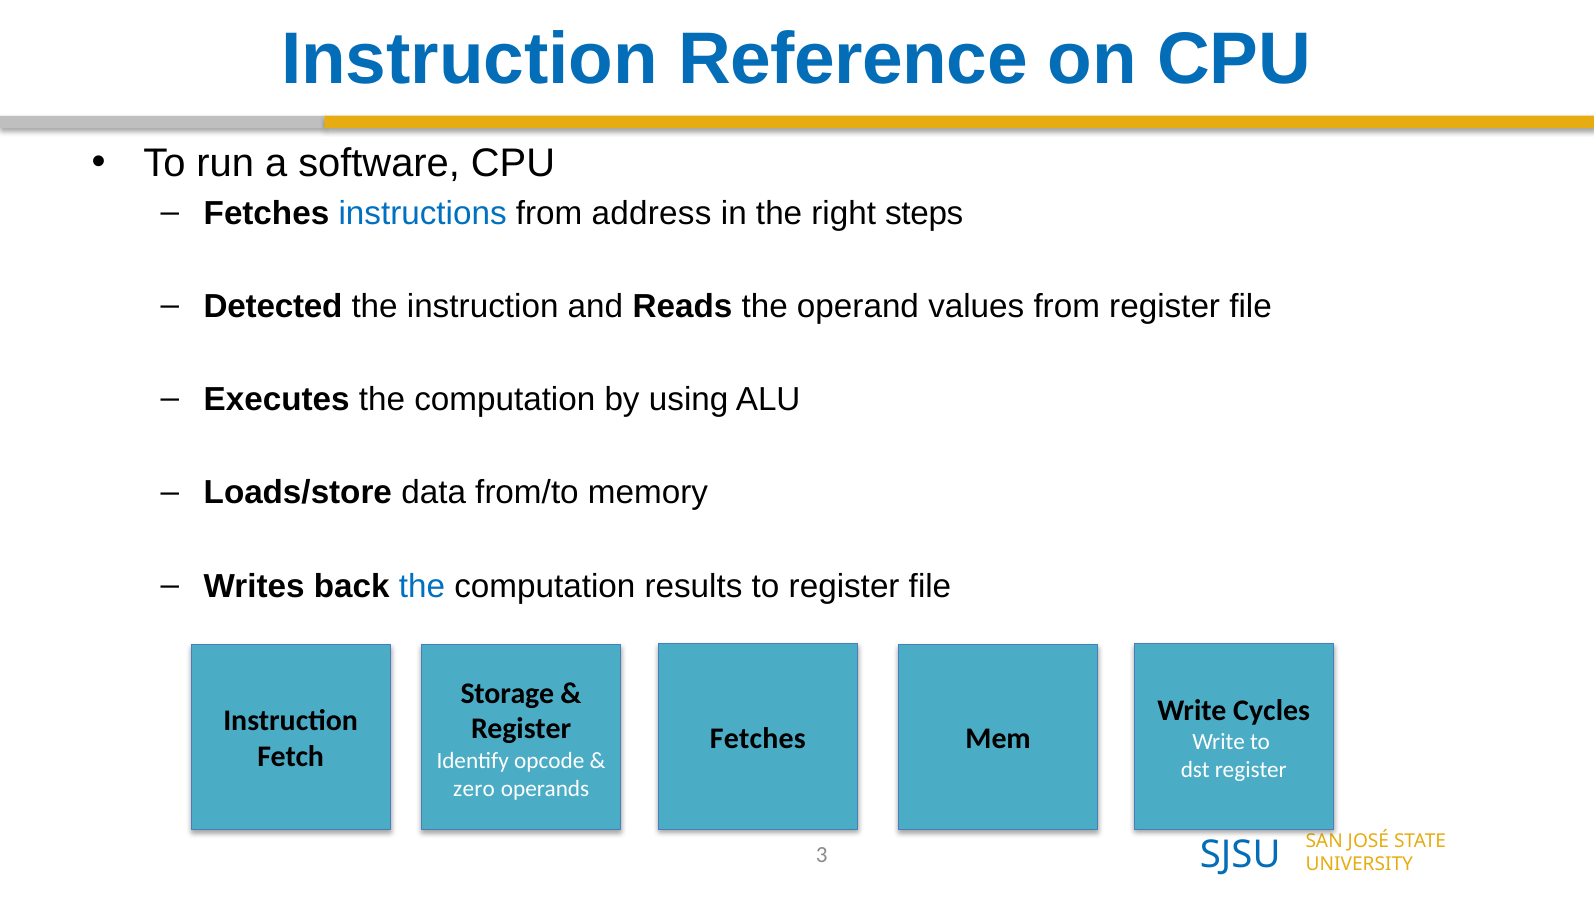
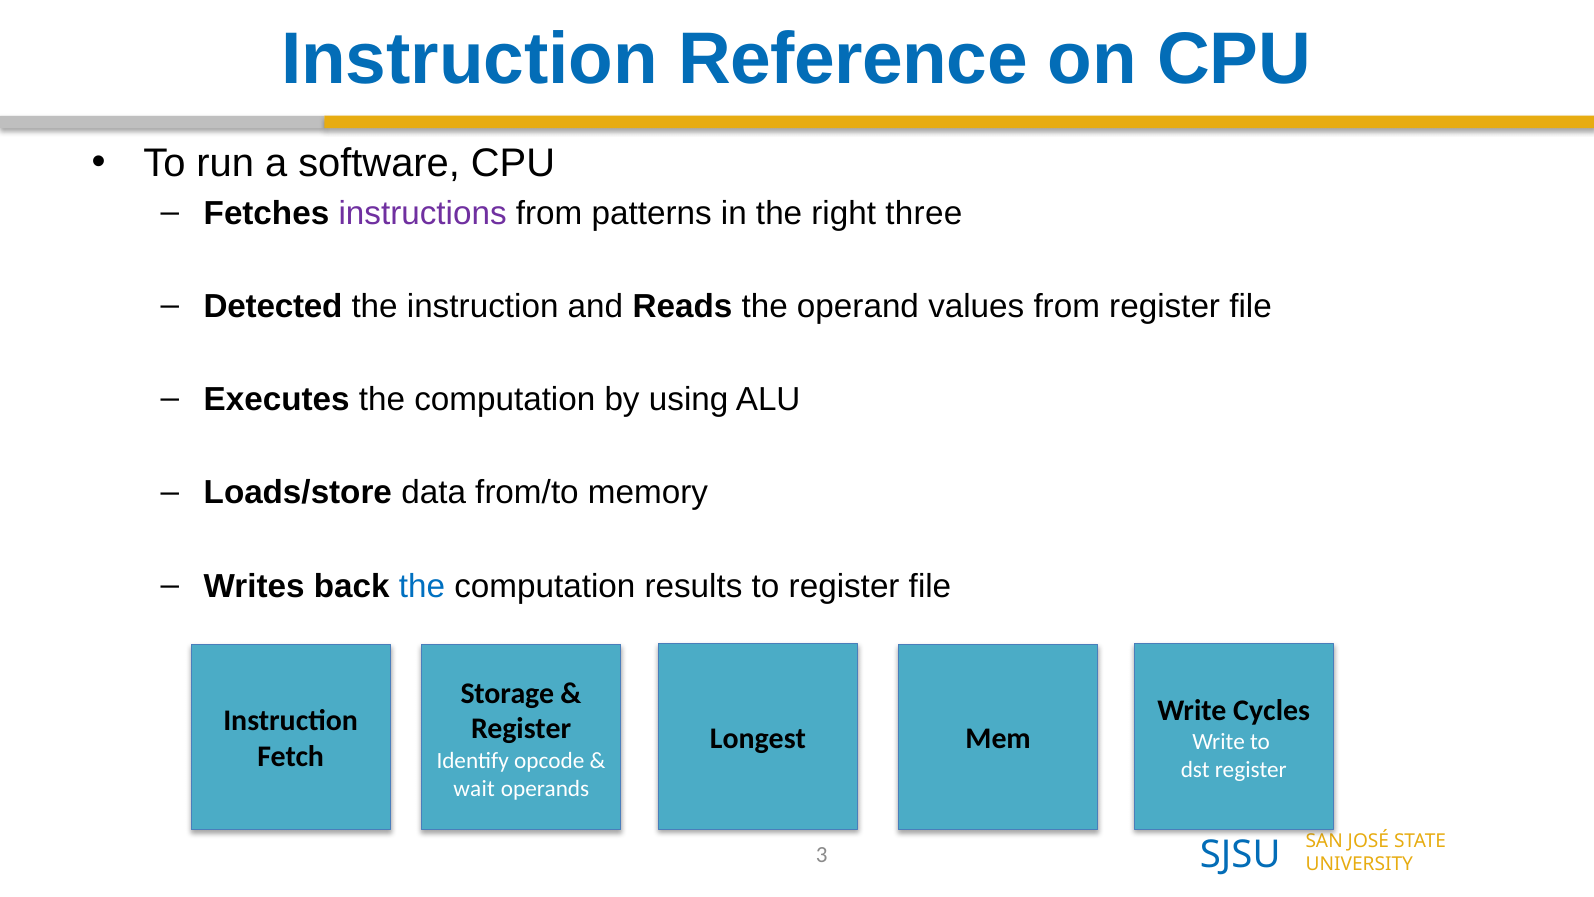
instructions colour: blue -> purple
address: address -> patterns
steps: steps -> three
Fetches at (758, 738): Fetches -> Longest
zero: zero -> wait
